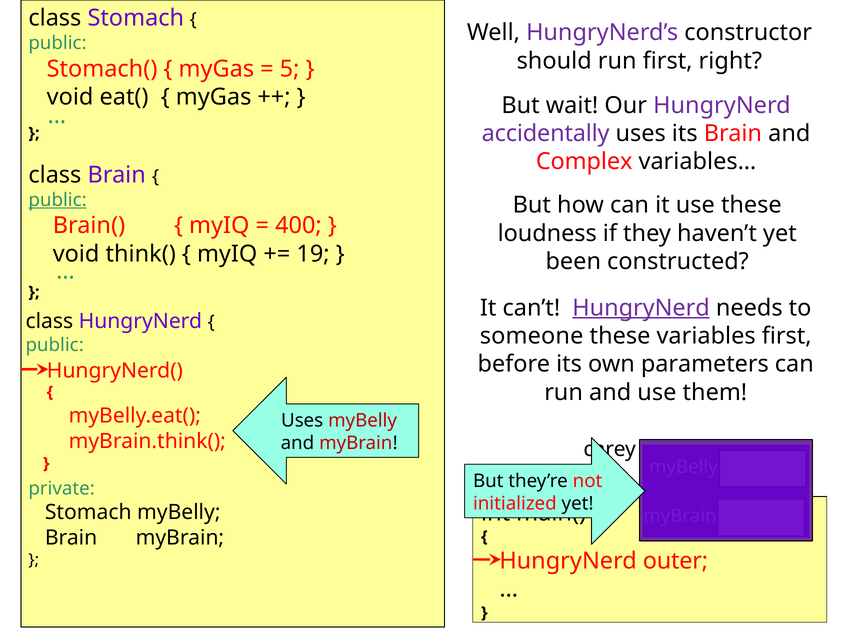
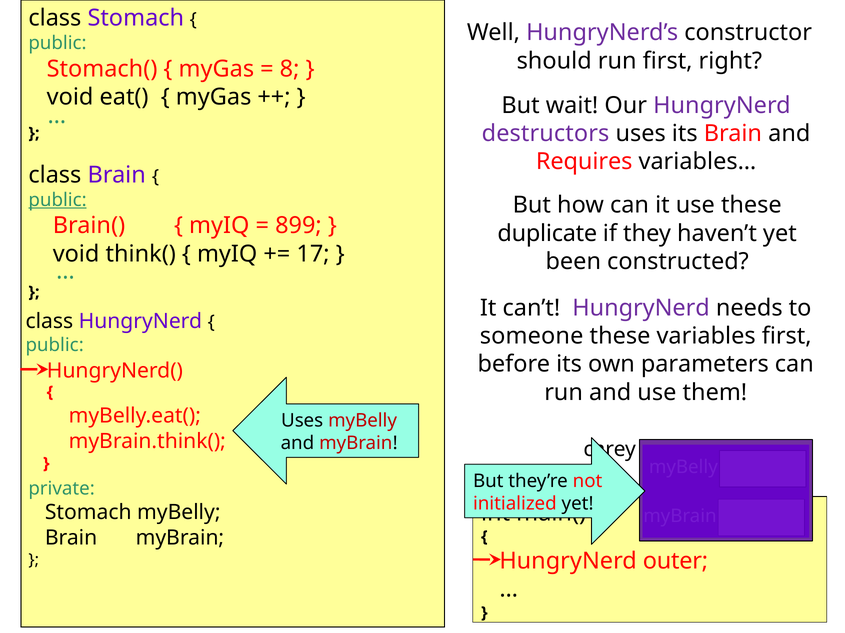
5: 5 -> 8
accidentally: accidentally -> destructors
Complex: Complex -> Requires
400: 400 -> 899
loudness: loudness -> duplicate
19: 19 -> 17
HungryNerd at (641, 308) underline: present -> none
